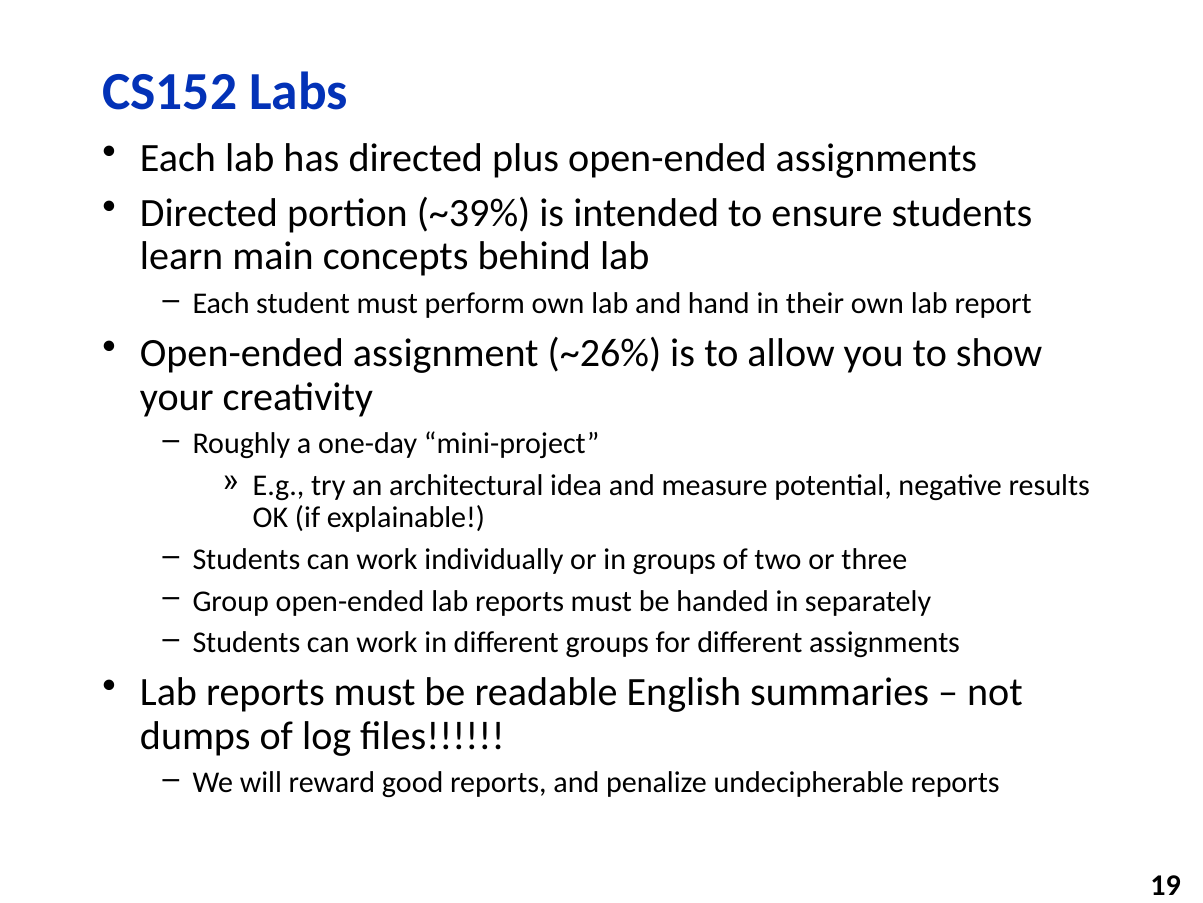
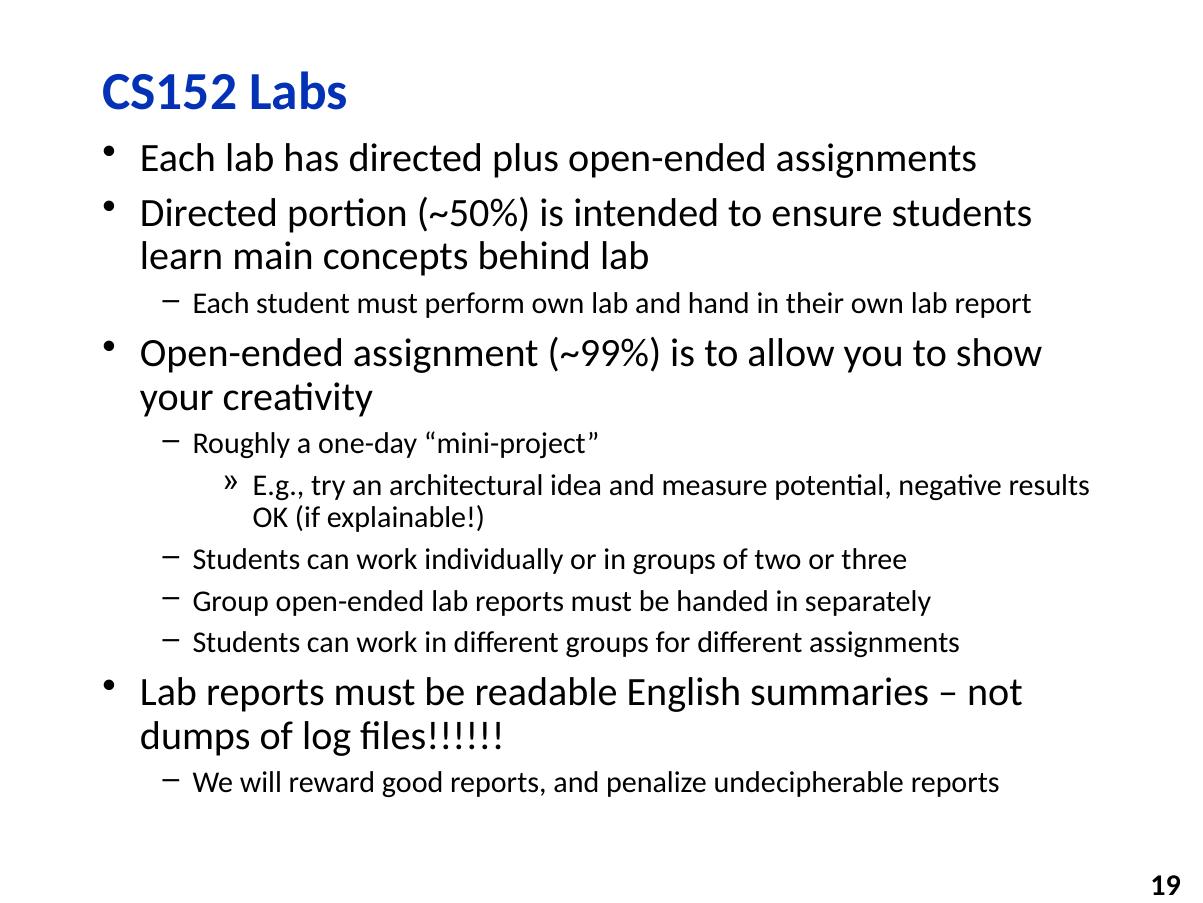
~39%: ~39% -> ~50%
~26%: ~26% -> ~99%
